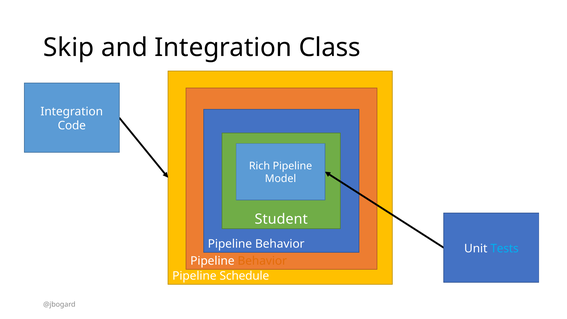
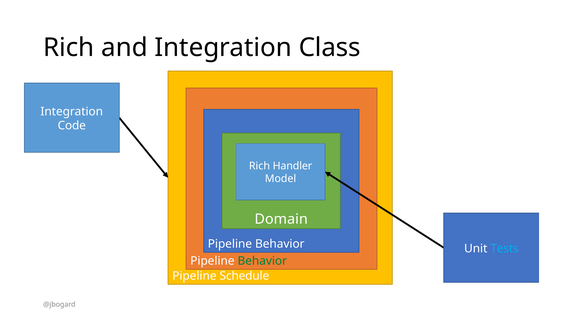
Skip at (69, 48): Skip -> Rich
Rich Pipeline: Pipeline -> Handler
Student: Student -> Domain
Behavior at (262, 261) colour: orange -> green
